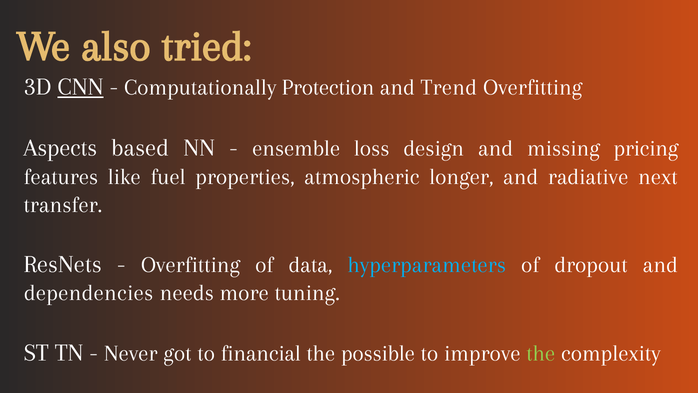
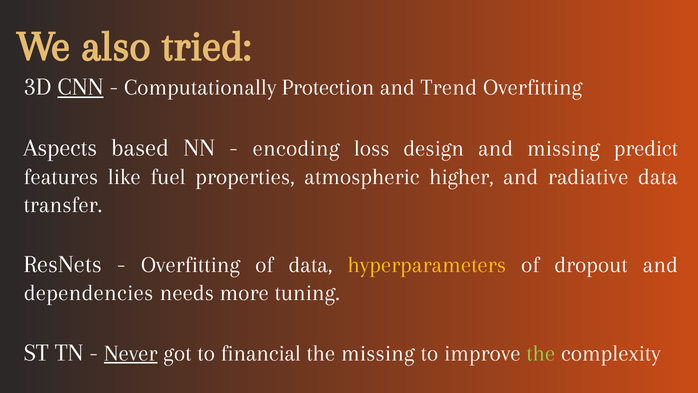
ensemble: ensemble -> encoding
pricing: pricing -> predict
longer: longer -> higher
radiative next: next -> data
hyperparameters colour: light blue -> yellow
Never underline: none -> present
the possible: possible -> missing
